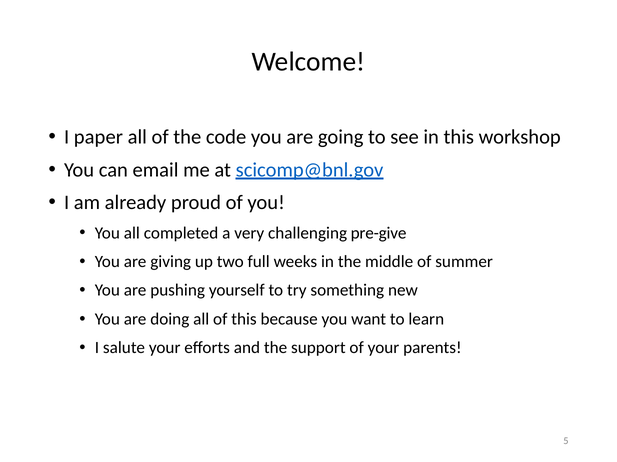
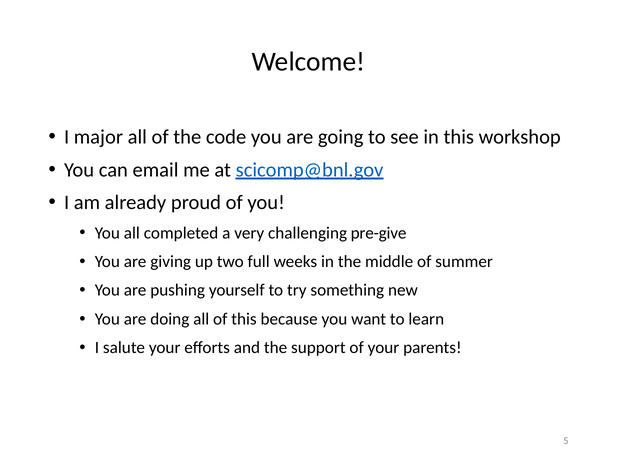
paper: paper -> major
